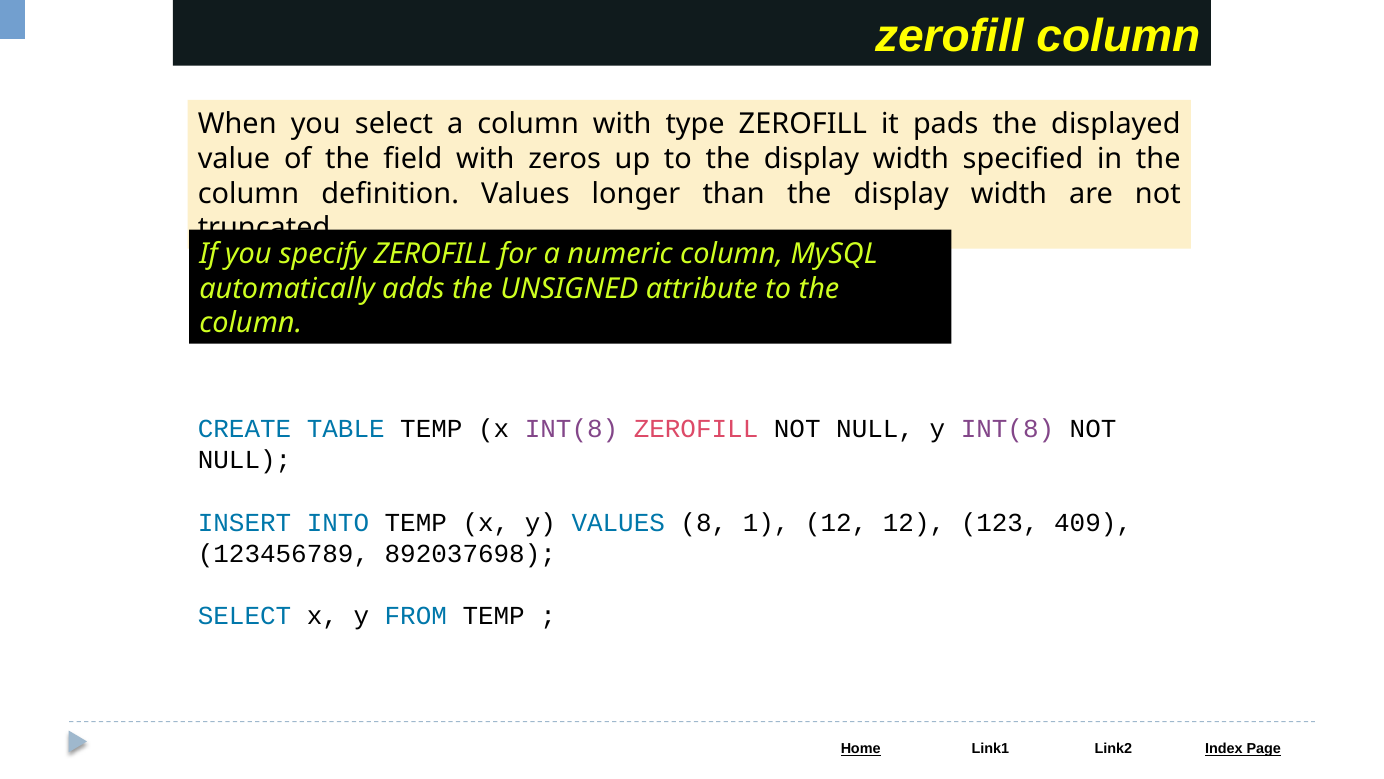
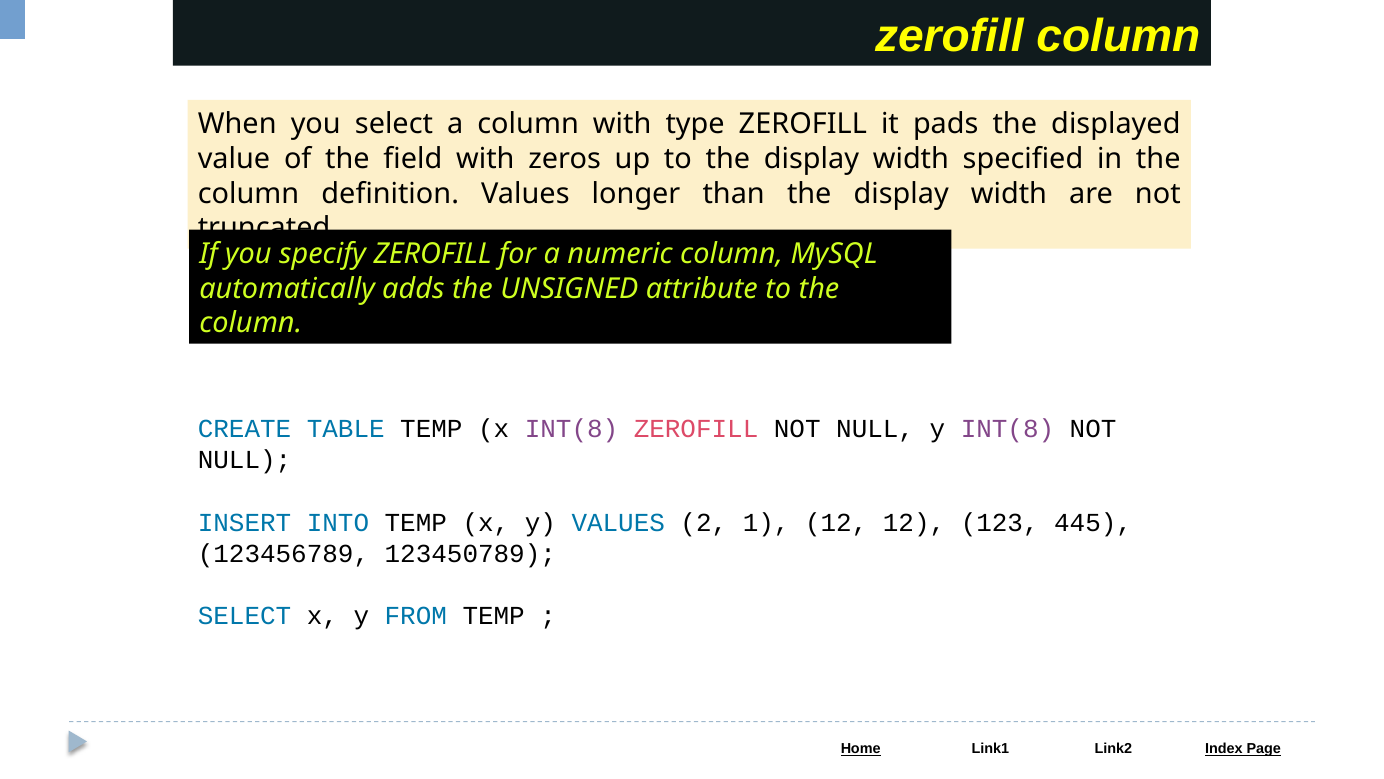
8: 8 -> 2
409: 409 -> 445
892037698: 892037698 -> 123450789
